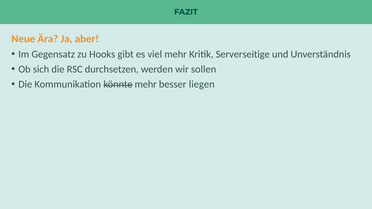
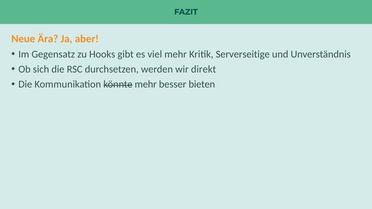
sollen: sollen -> direkt
liegen: liegen -> bieten
